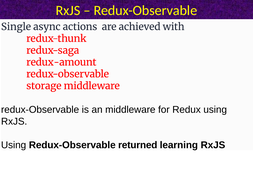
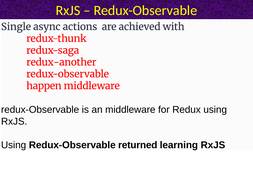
redux-amount: redux-amount -> redux-another
storage: storage -> happen
